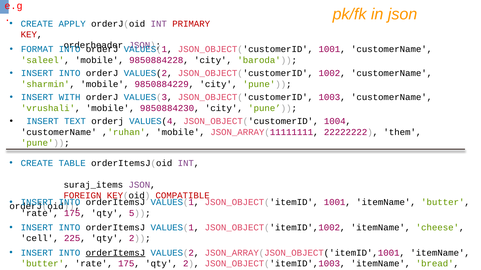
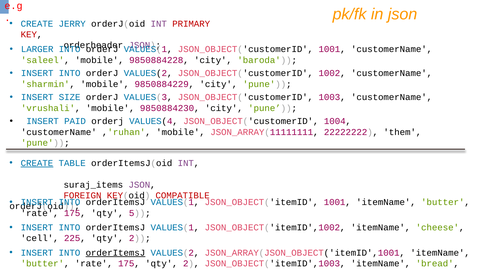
APPLY: APPLY -> JERRY
FORMAT: FORMAT -> LARGER
WITH: WITH -> SIZE
TEXT: TEXT -> PAID
CREATE at (37, 163) underline: none -> present
